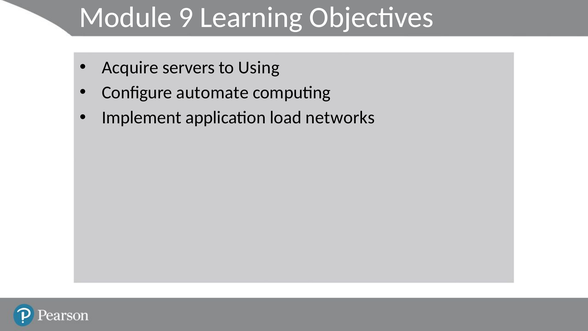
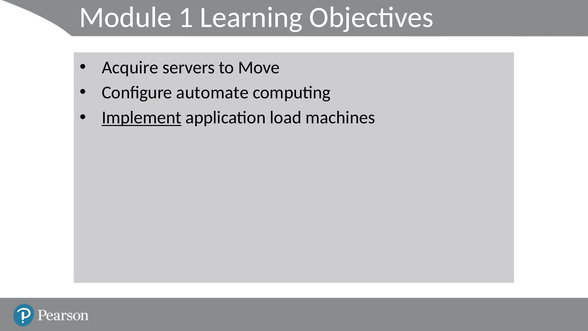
9: 9 -> 1
Using: Using -> Move
Implement underline: none -> present
networks: networks -> machines
